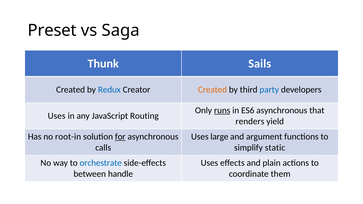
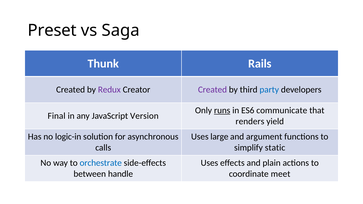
Sails: Sails -> Rails
Redux colour: blue -> purple
Created at (212, 90) colour: orange -> purple
ES6 asynchronous: asynchronous -> communicate
Uses at (57, 116): Uses -> Final
Routing: Routing -> Version
root-in: root-in -> logic-in
for underline: present -> none
them: them -> meet
